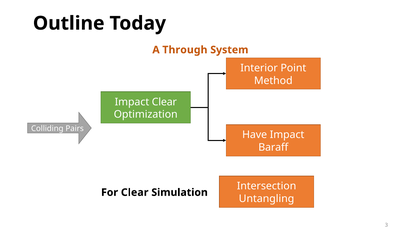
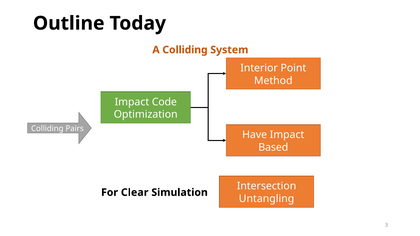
A Through: Through -> Colliding
Impact Clear: Clear -> Code
Baraff: Baraff -> Based
